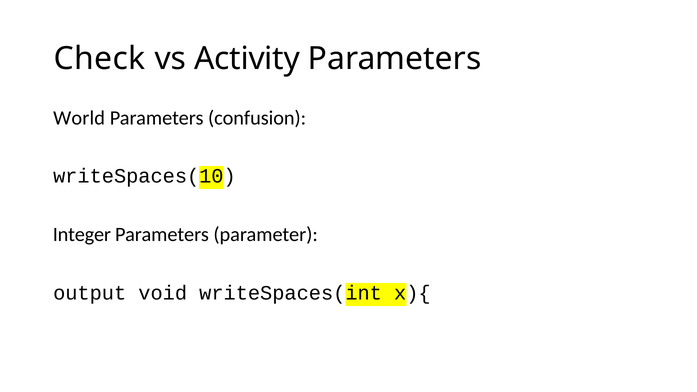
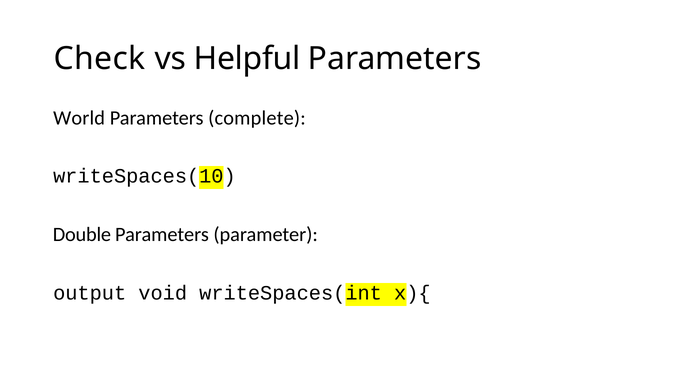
Activity: Activity -> Helpful
confusion: confusion -> complete
Integer: Integer -> Double
